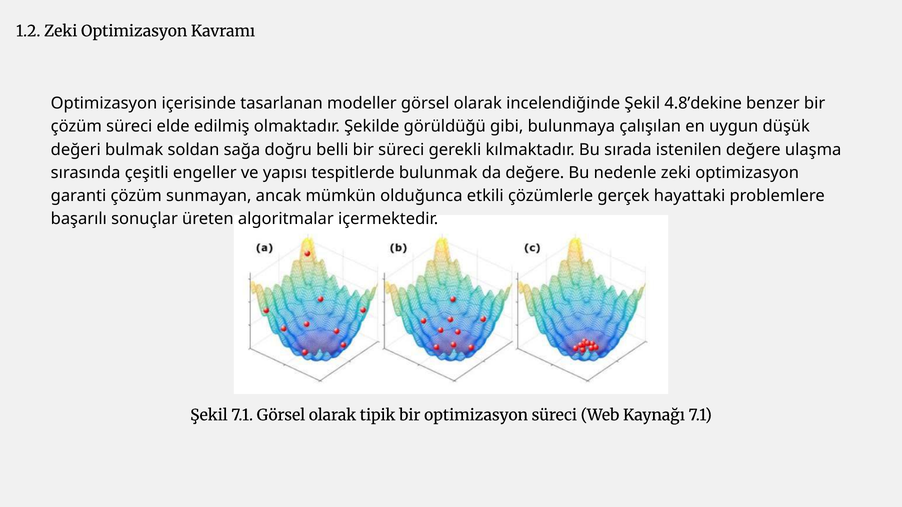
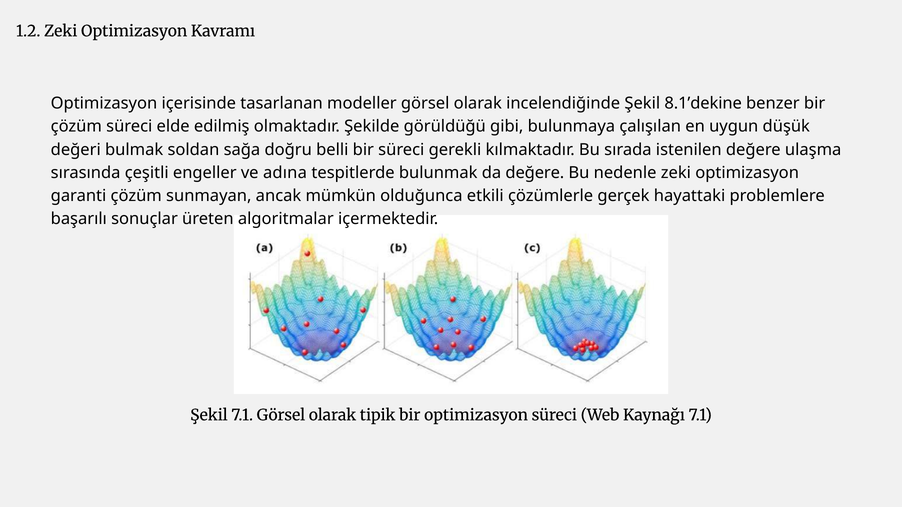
4.8’dekine: 4.8’dekine -> 8.1’dekine
yapısı: yapısı -> adına
